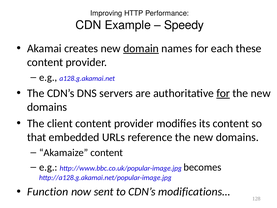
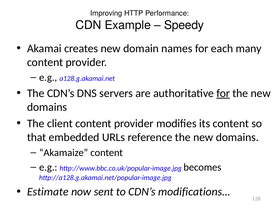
domain underline: present -> none
these: these -> many
Function: Function -> Estimate
